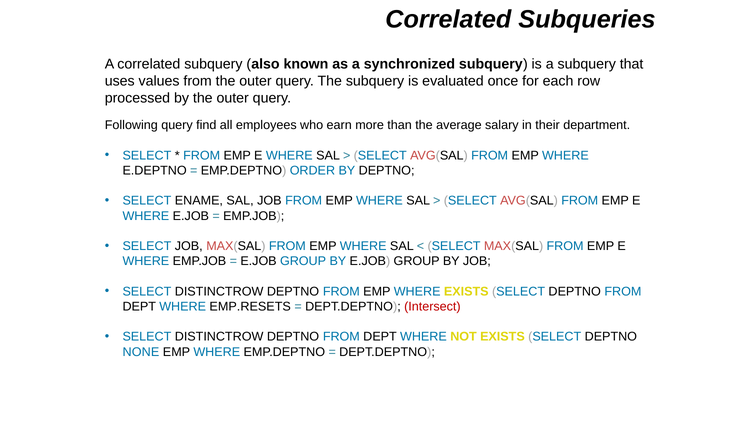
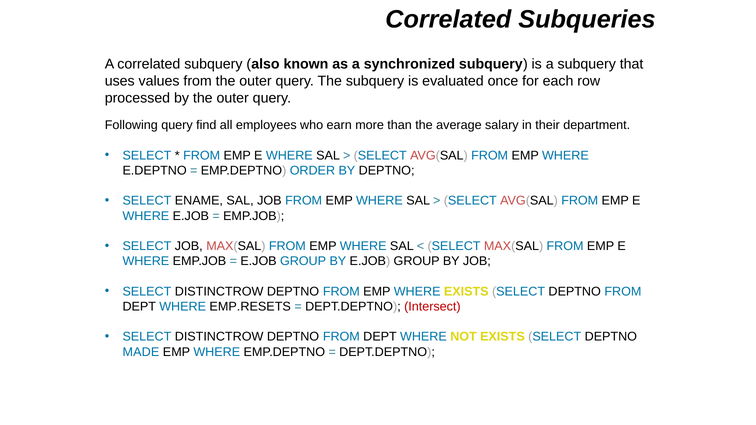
NONE: NONE -> MADE
